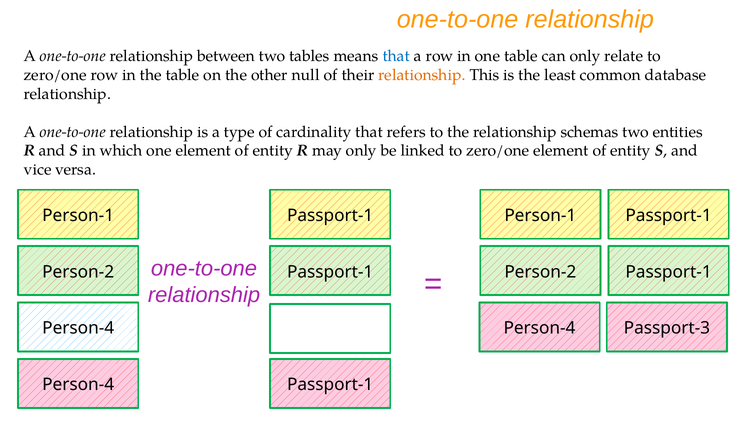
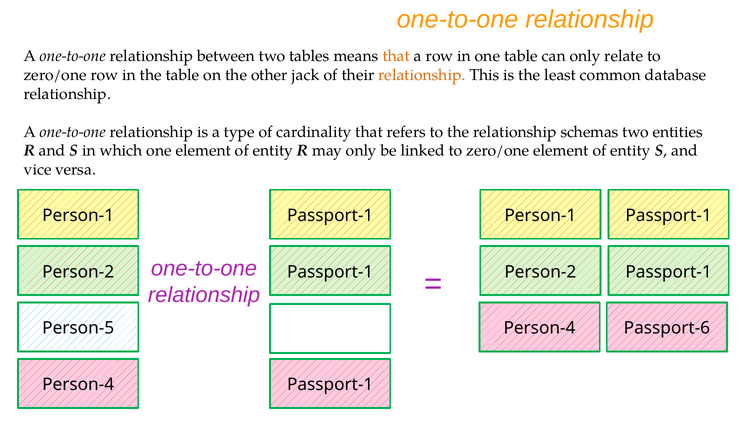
that at (396, 56) colour: blue -> orange
null: null -> jack
Person-4 at (78, 328): Person-4 -> Person-5
Passport-3: Passport-3 -> Passport-6
